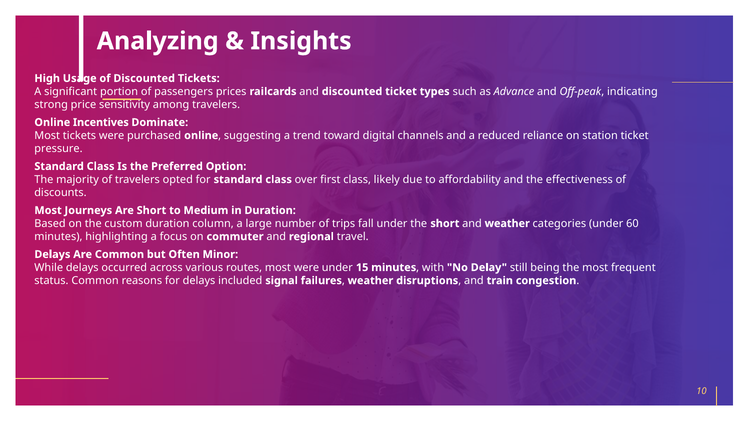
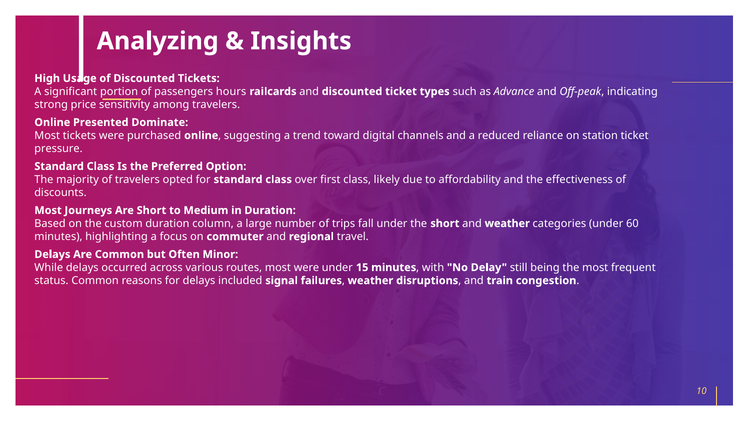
prices: prices -> hours
Incentives: Incentives -> Presented
